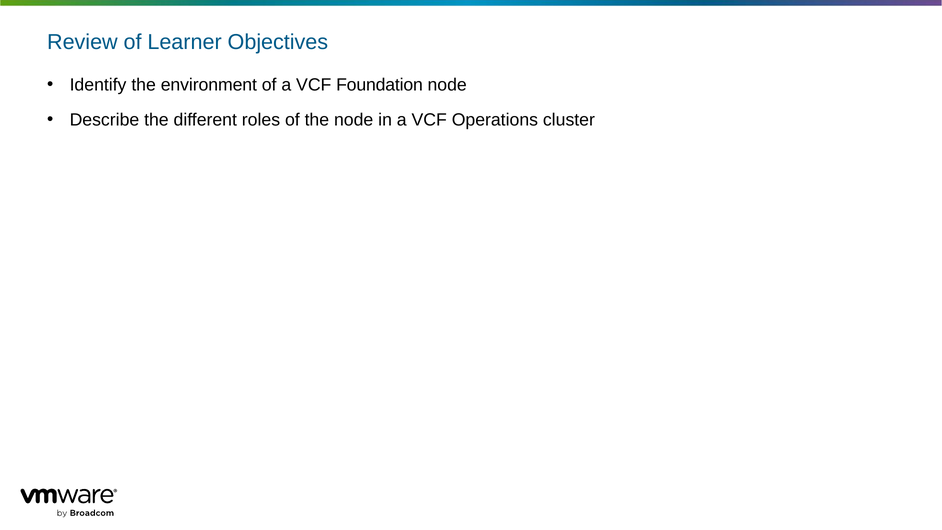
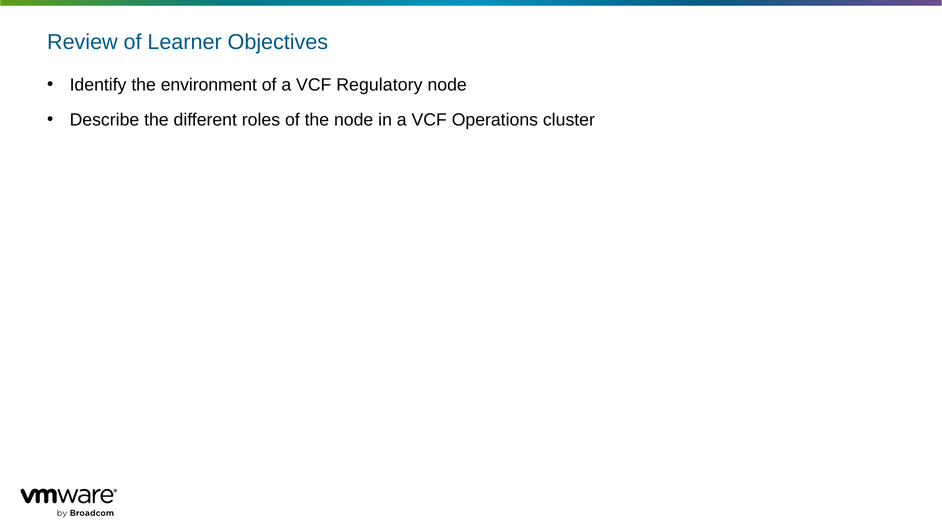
Foundation: Foundation -> Regulatory
